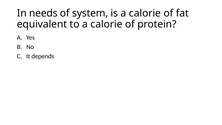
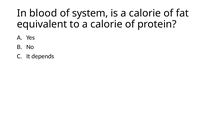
needs: needs -> blood
